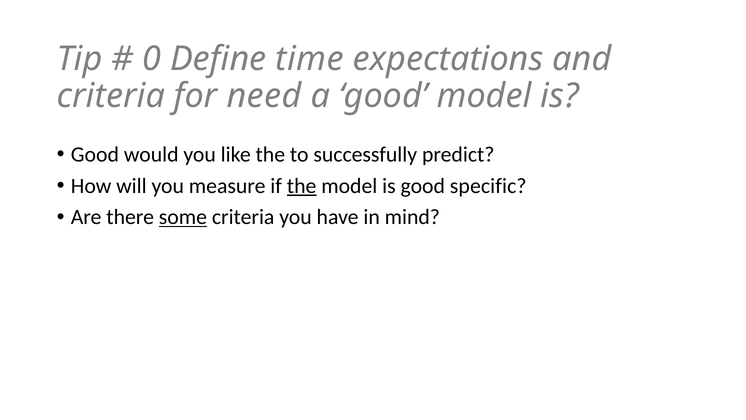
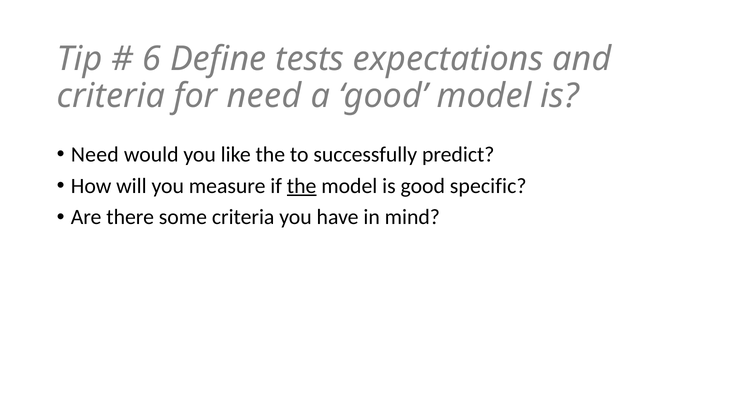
0: 0 -> 6
time: time -> tests
Good at (95, 154): Good -> Need
some underline: present -> none
